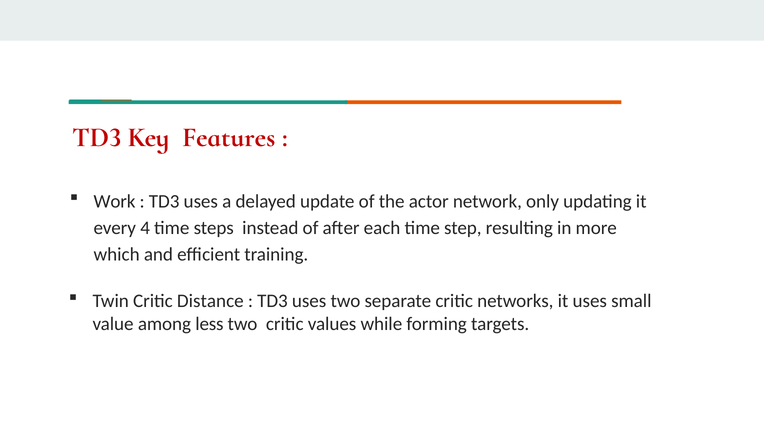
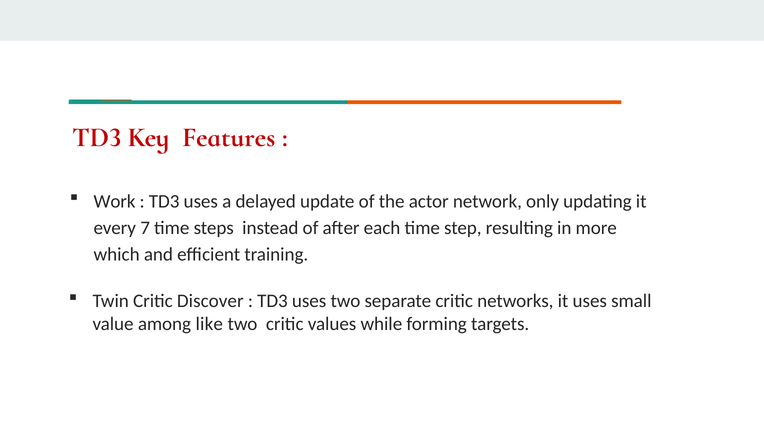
4: 4 -> 7
Distance: Distance -> Discover
less: less -> like
